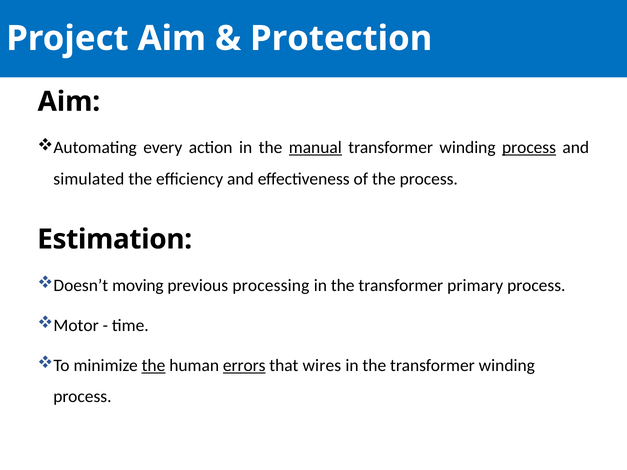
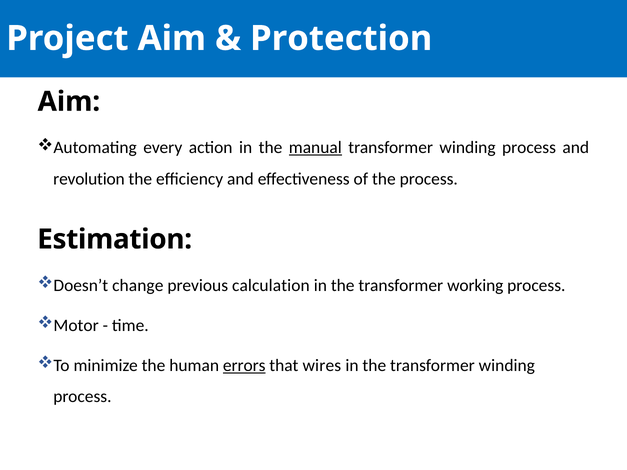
process at (529, 148) underline: present -> none
simulated: simulated -> revolution
moving: moving -> change
processing: processing -> calculation
primary: primary -> working
the at (153, 366) underline: present -> none
